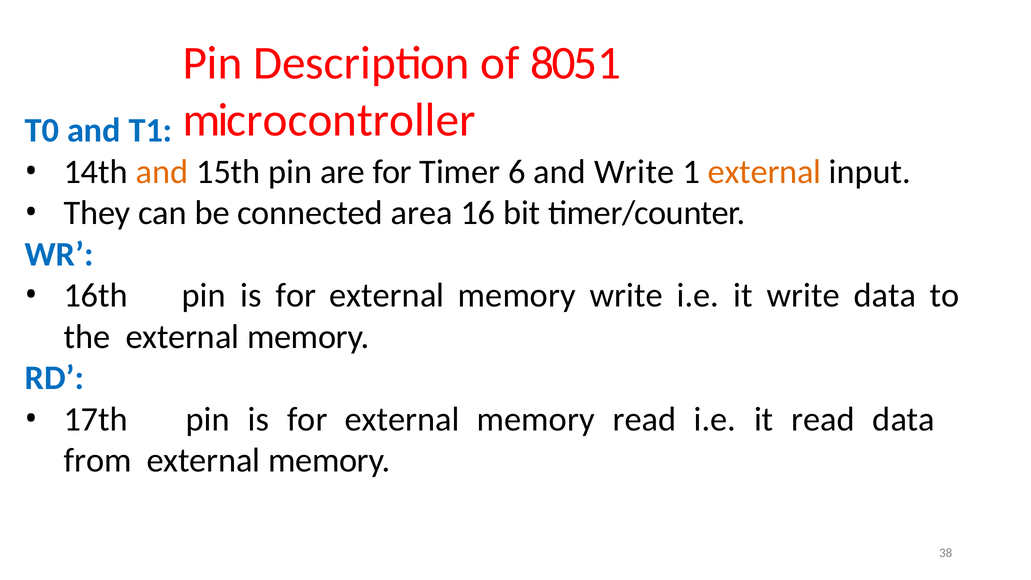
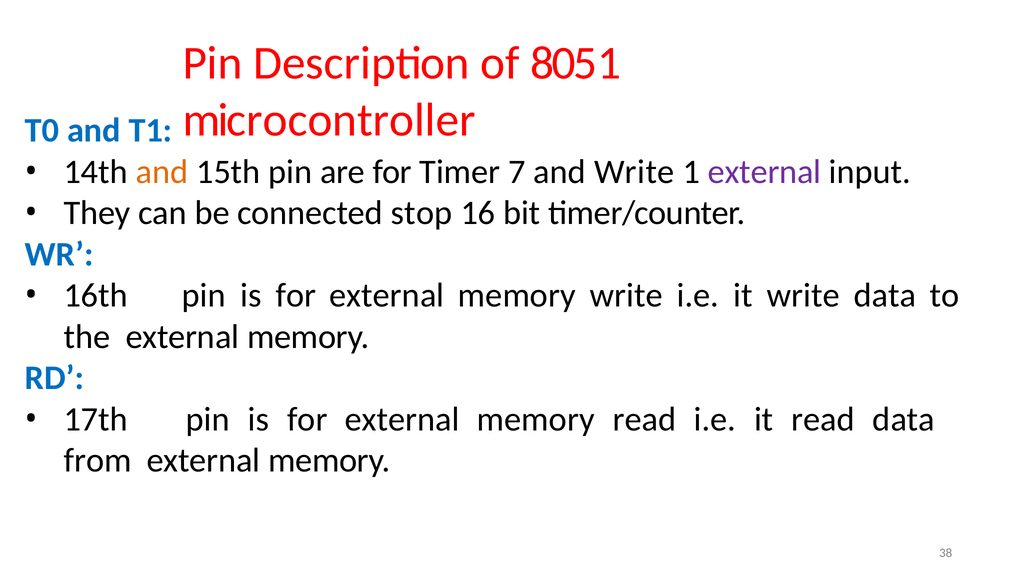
6: 6 -> 7
external at (765, 172) colour: orange -> purple
area: area -> stop
